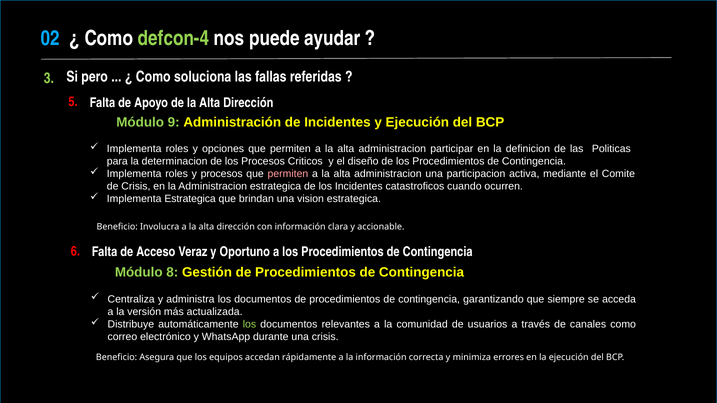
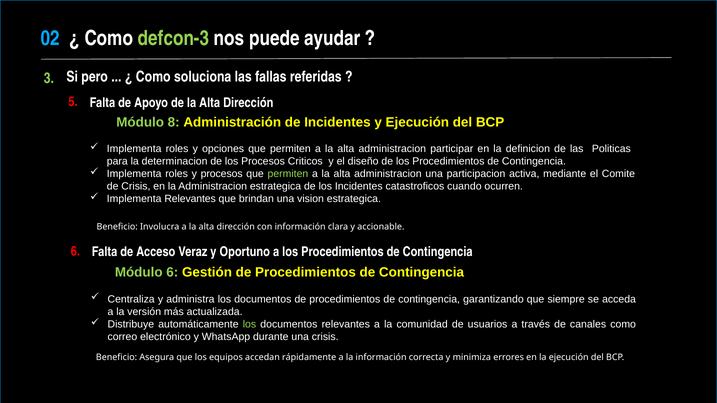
defcon-4: defcon-4 -> defcon-3
9: 9 -> 8
permiten at (288, 174) colour: pink -> light green
Implementa Estrategica: Estrategica -> Relevantes
Módulo 8: 8 -> 6
